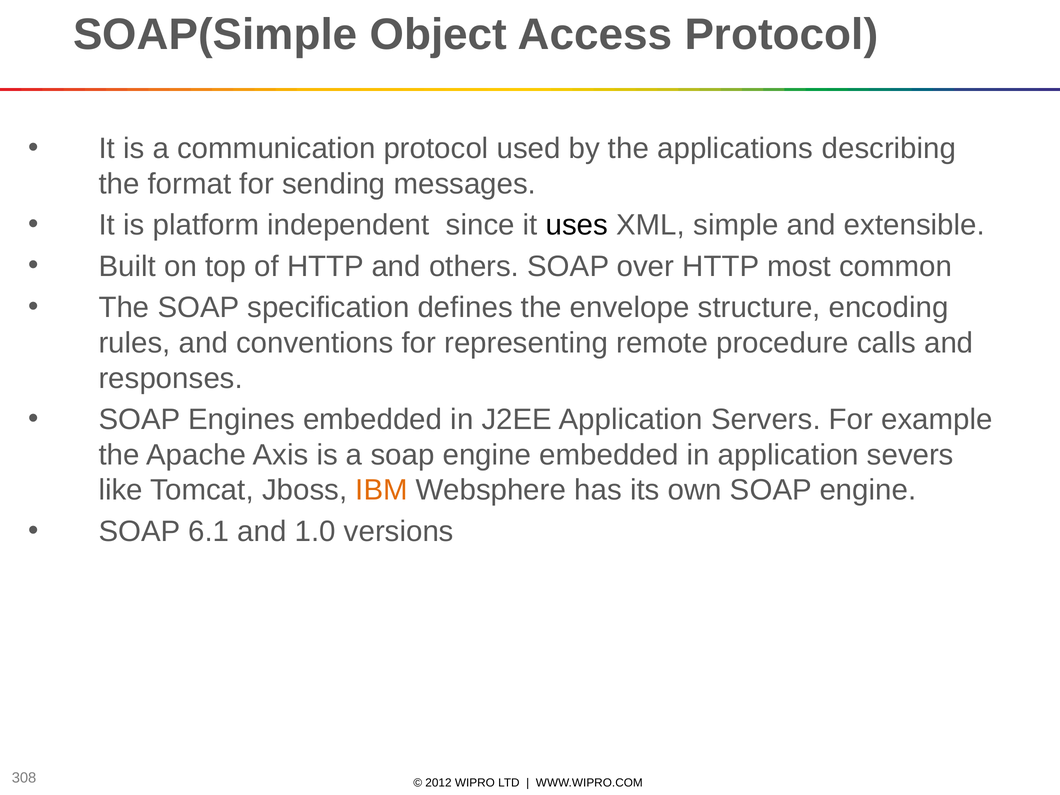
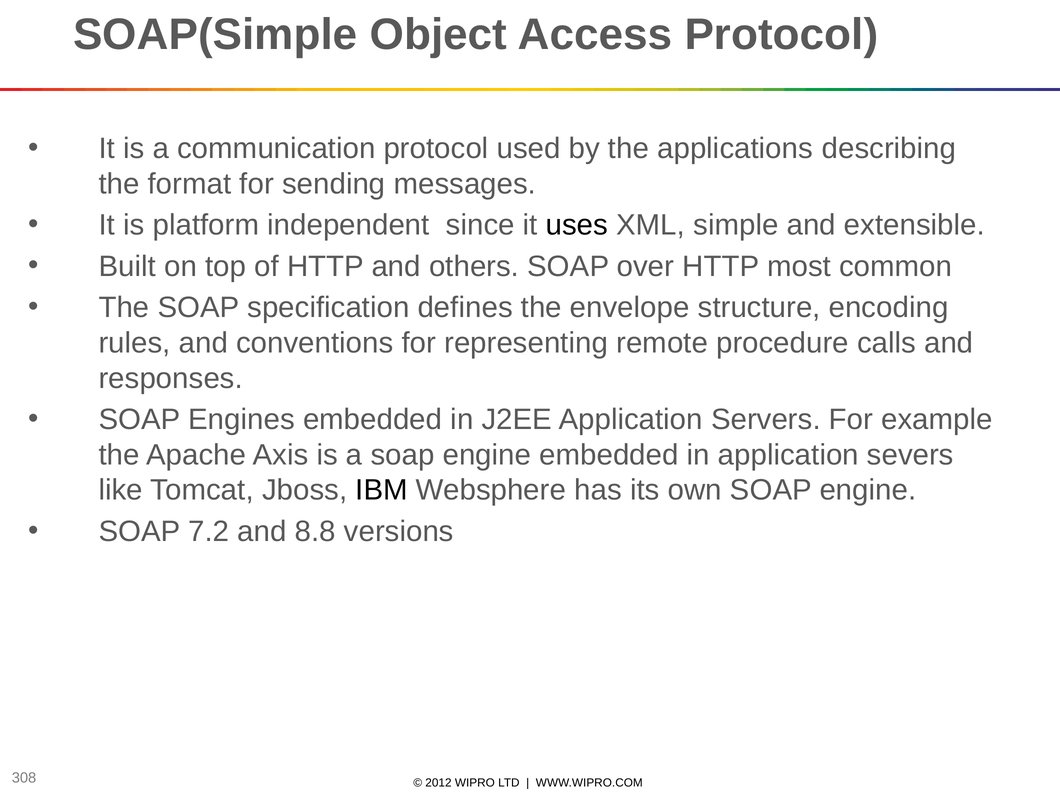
IBM colour: orange -> black
6.1: 6.1 -> 7.2
1.0: 1.0 -> 8.8
